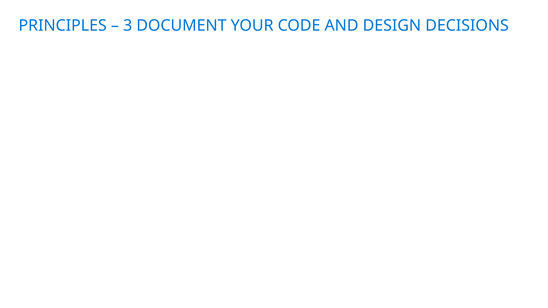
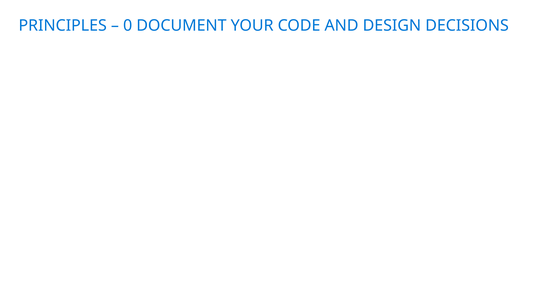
3: 3 -> 0
